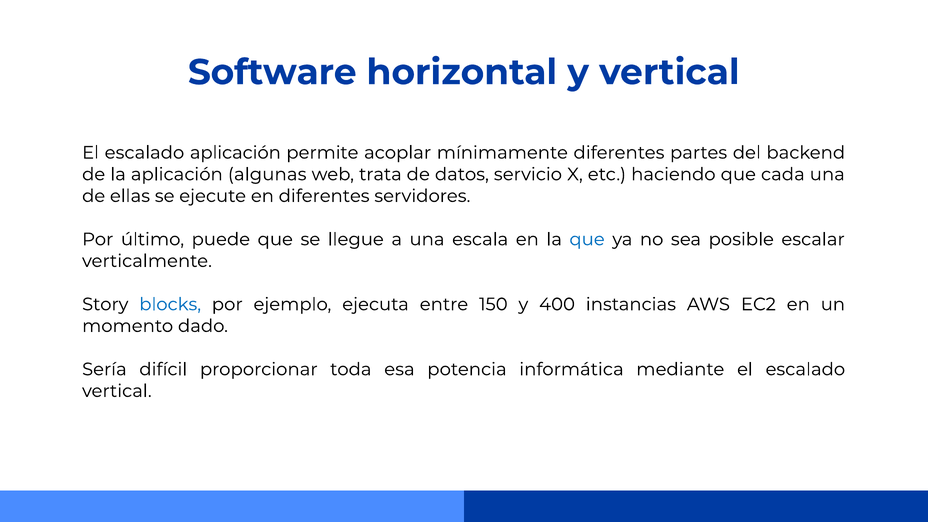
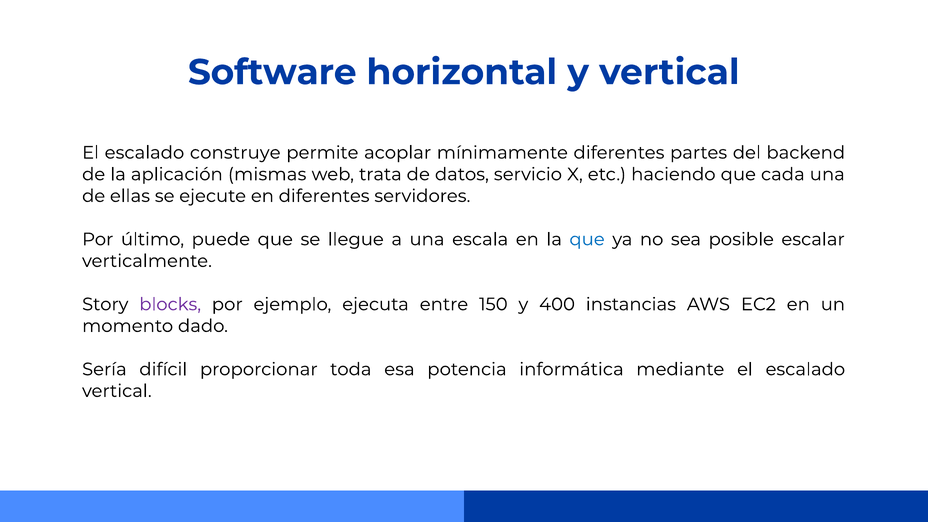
escalado aplicación: aplicación -> construye
algunas: algunas -> mismas
blocks colour: blue -> purple
